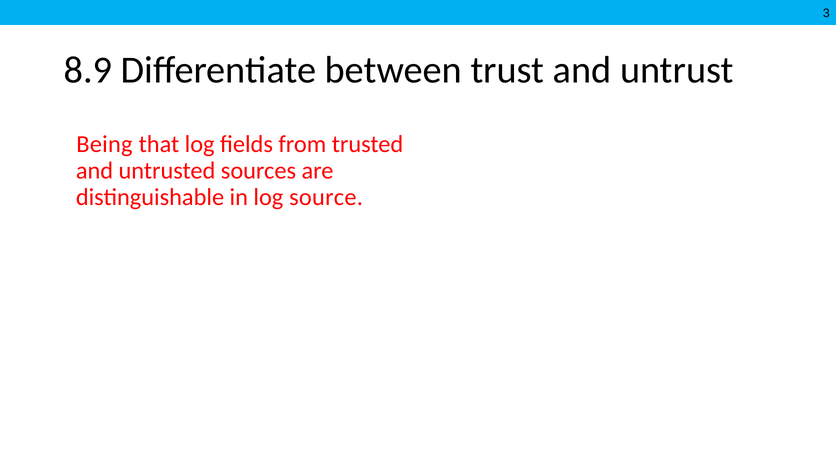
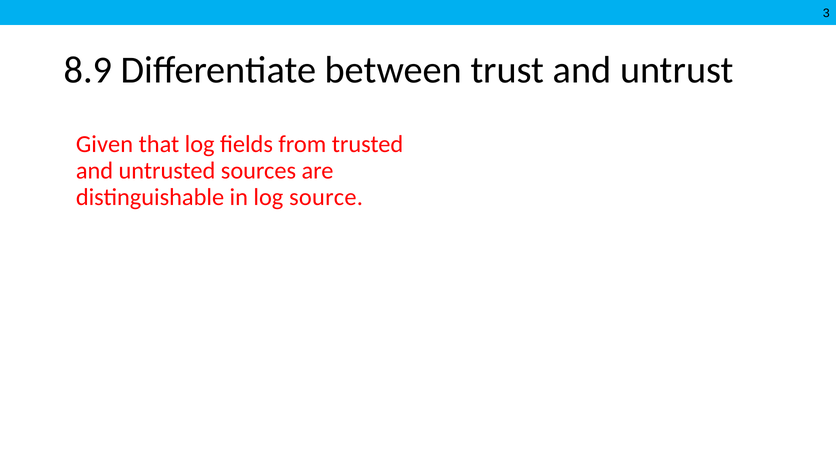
Being: Being -> Given
